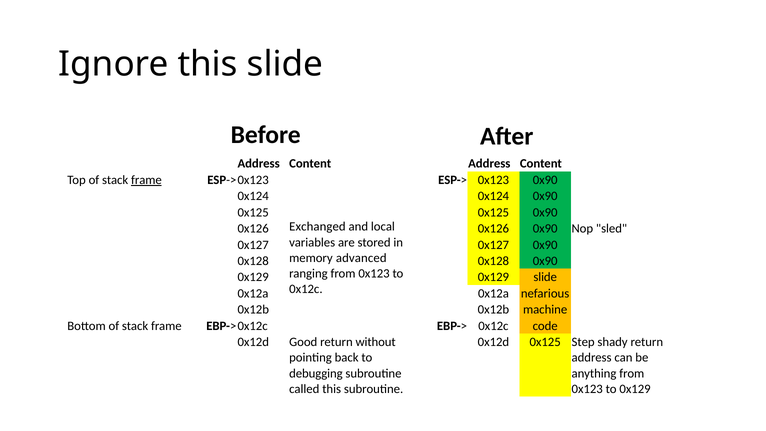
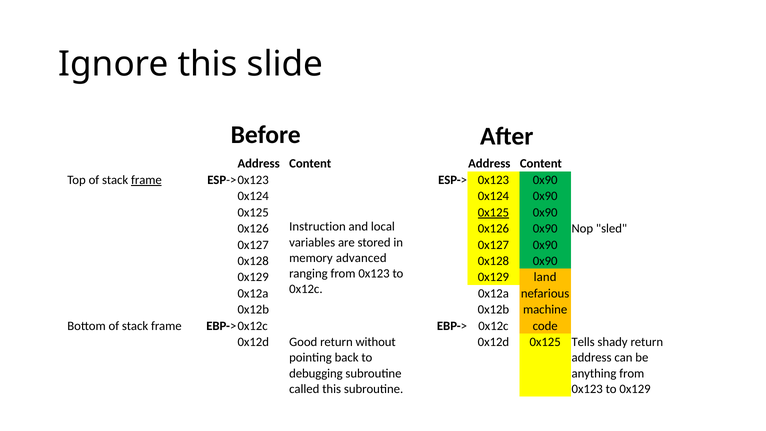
0x125 at (493, 212) underline: none -> present
Exchanged: Exchanged -> Instruction
0x129 slide: slide -> land
Step: Step -> Tells
